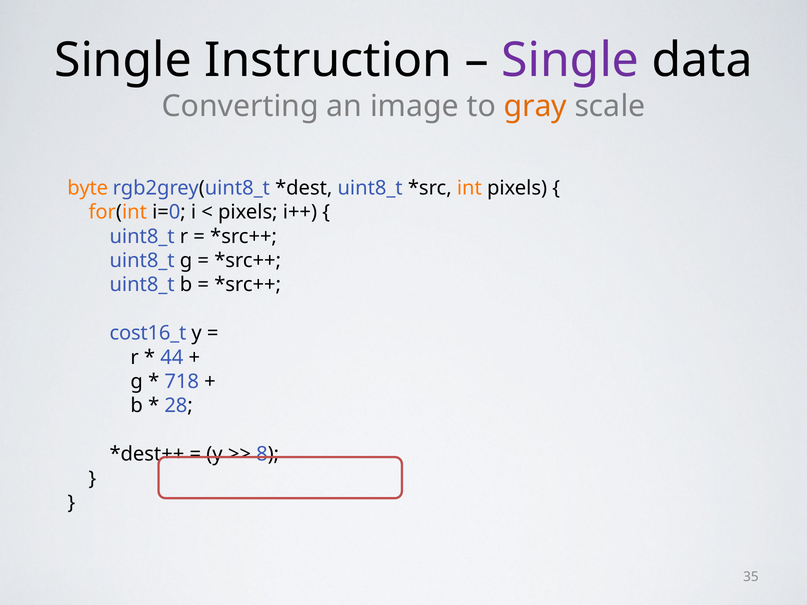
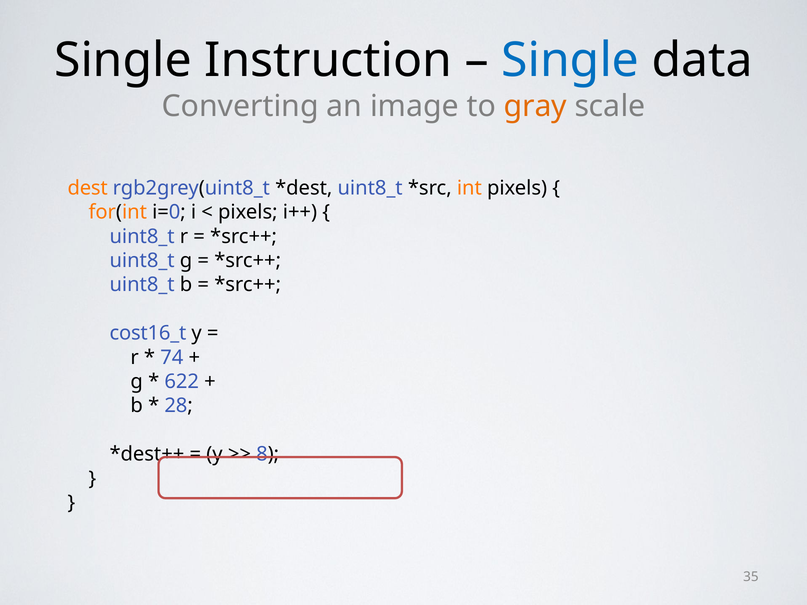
Single at (570, 61) colour: purple -> blue
byte: byte -> dest
44: 44 -> 74
718: 718 -> 622
